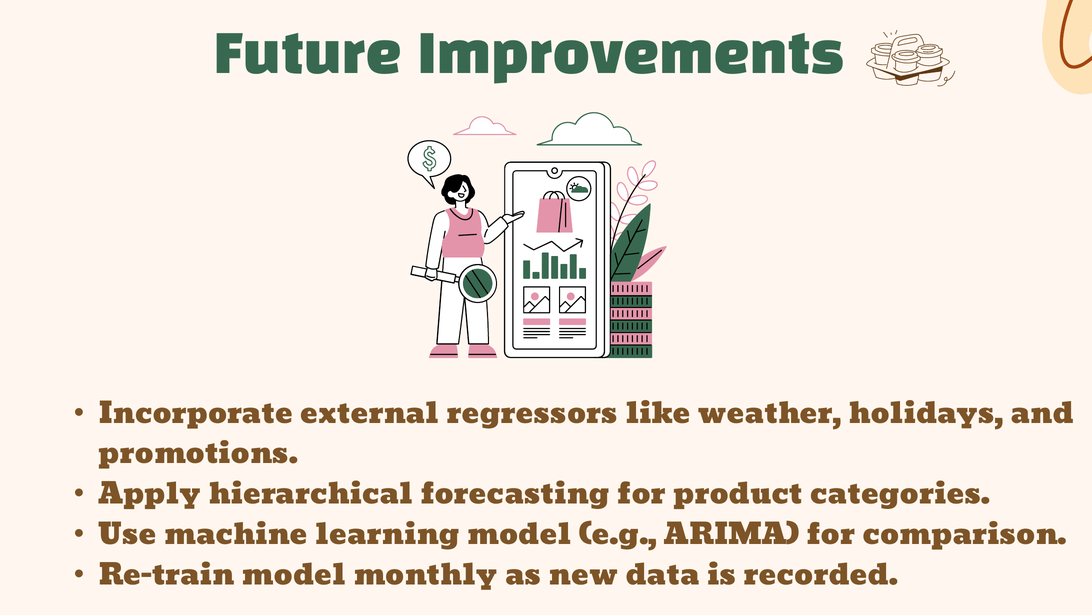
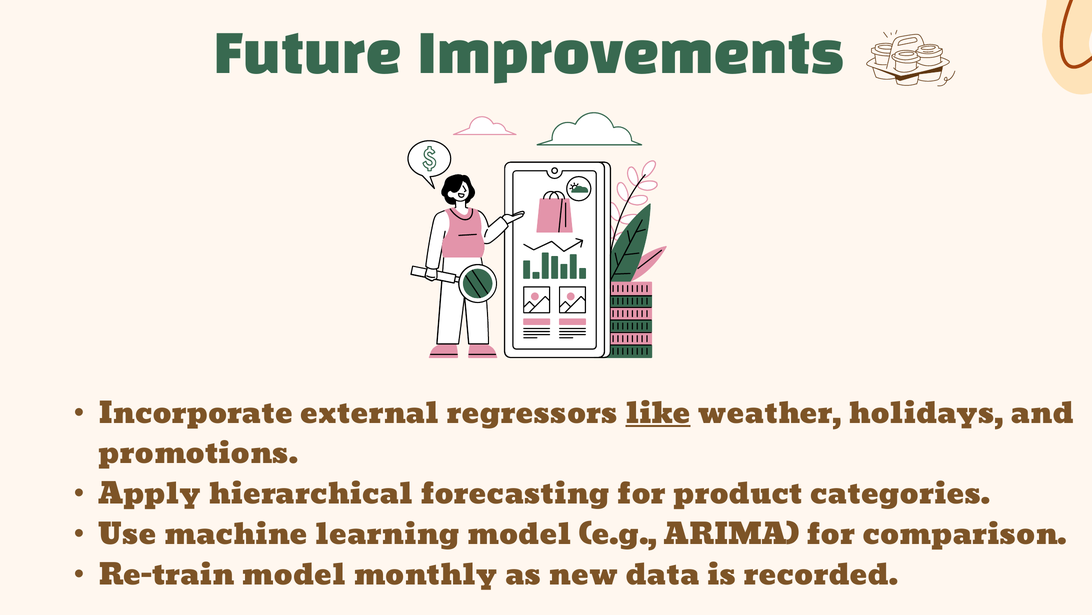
like underline: none -> present
